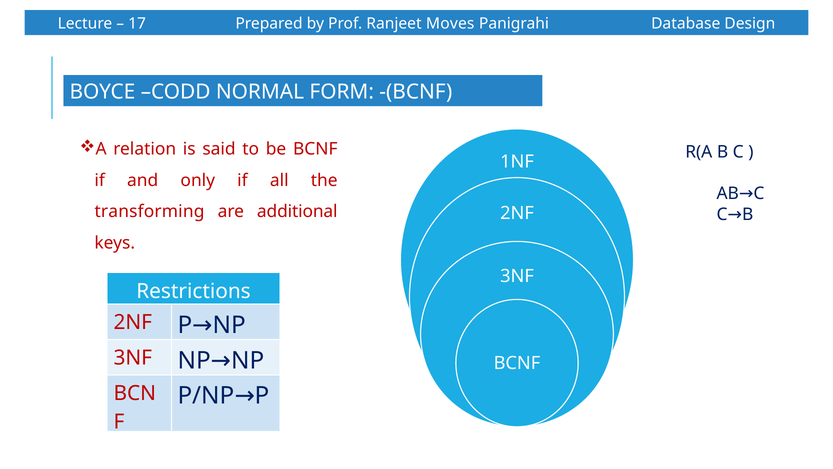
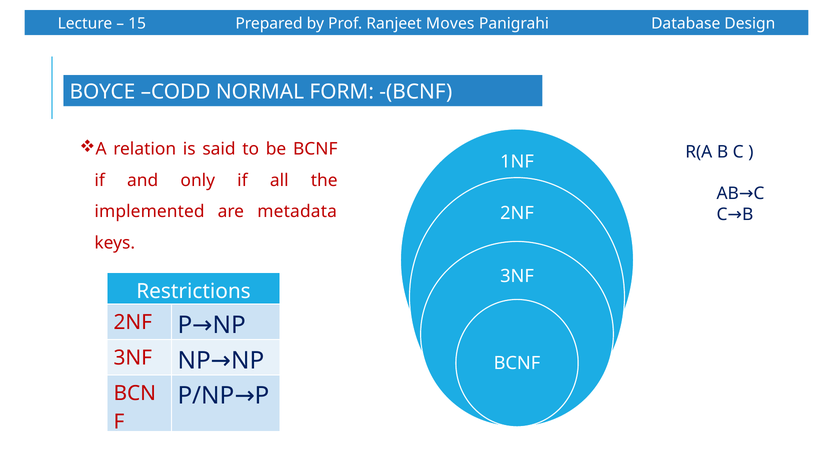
17: 17 -> 15
transforming: transforming -> implemented
additional: additional -> metadata
